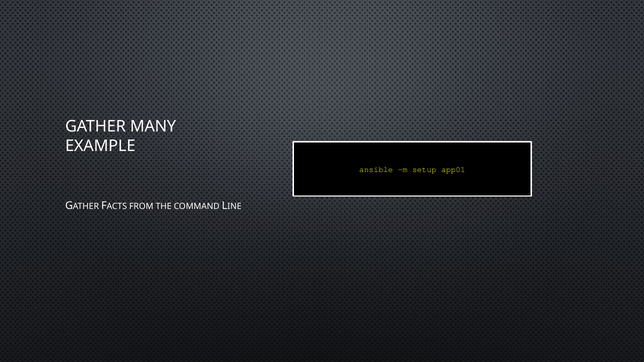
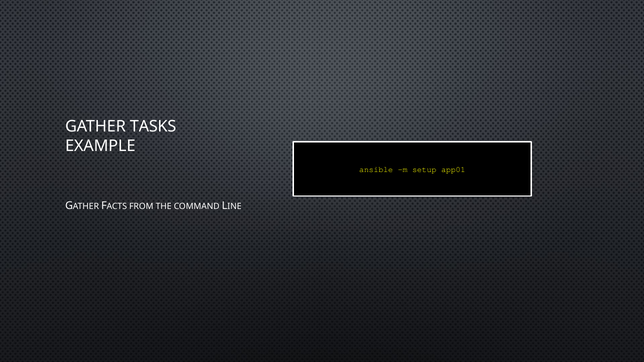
MANY: MANY -> TASKS
